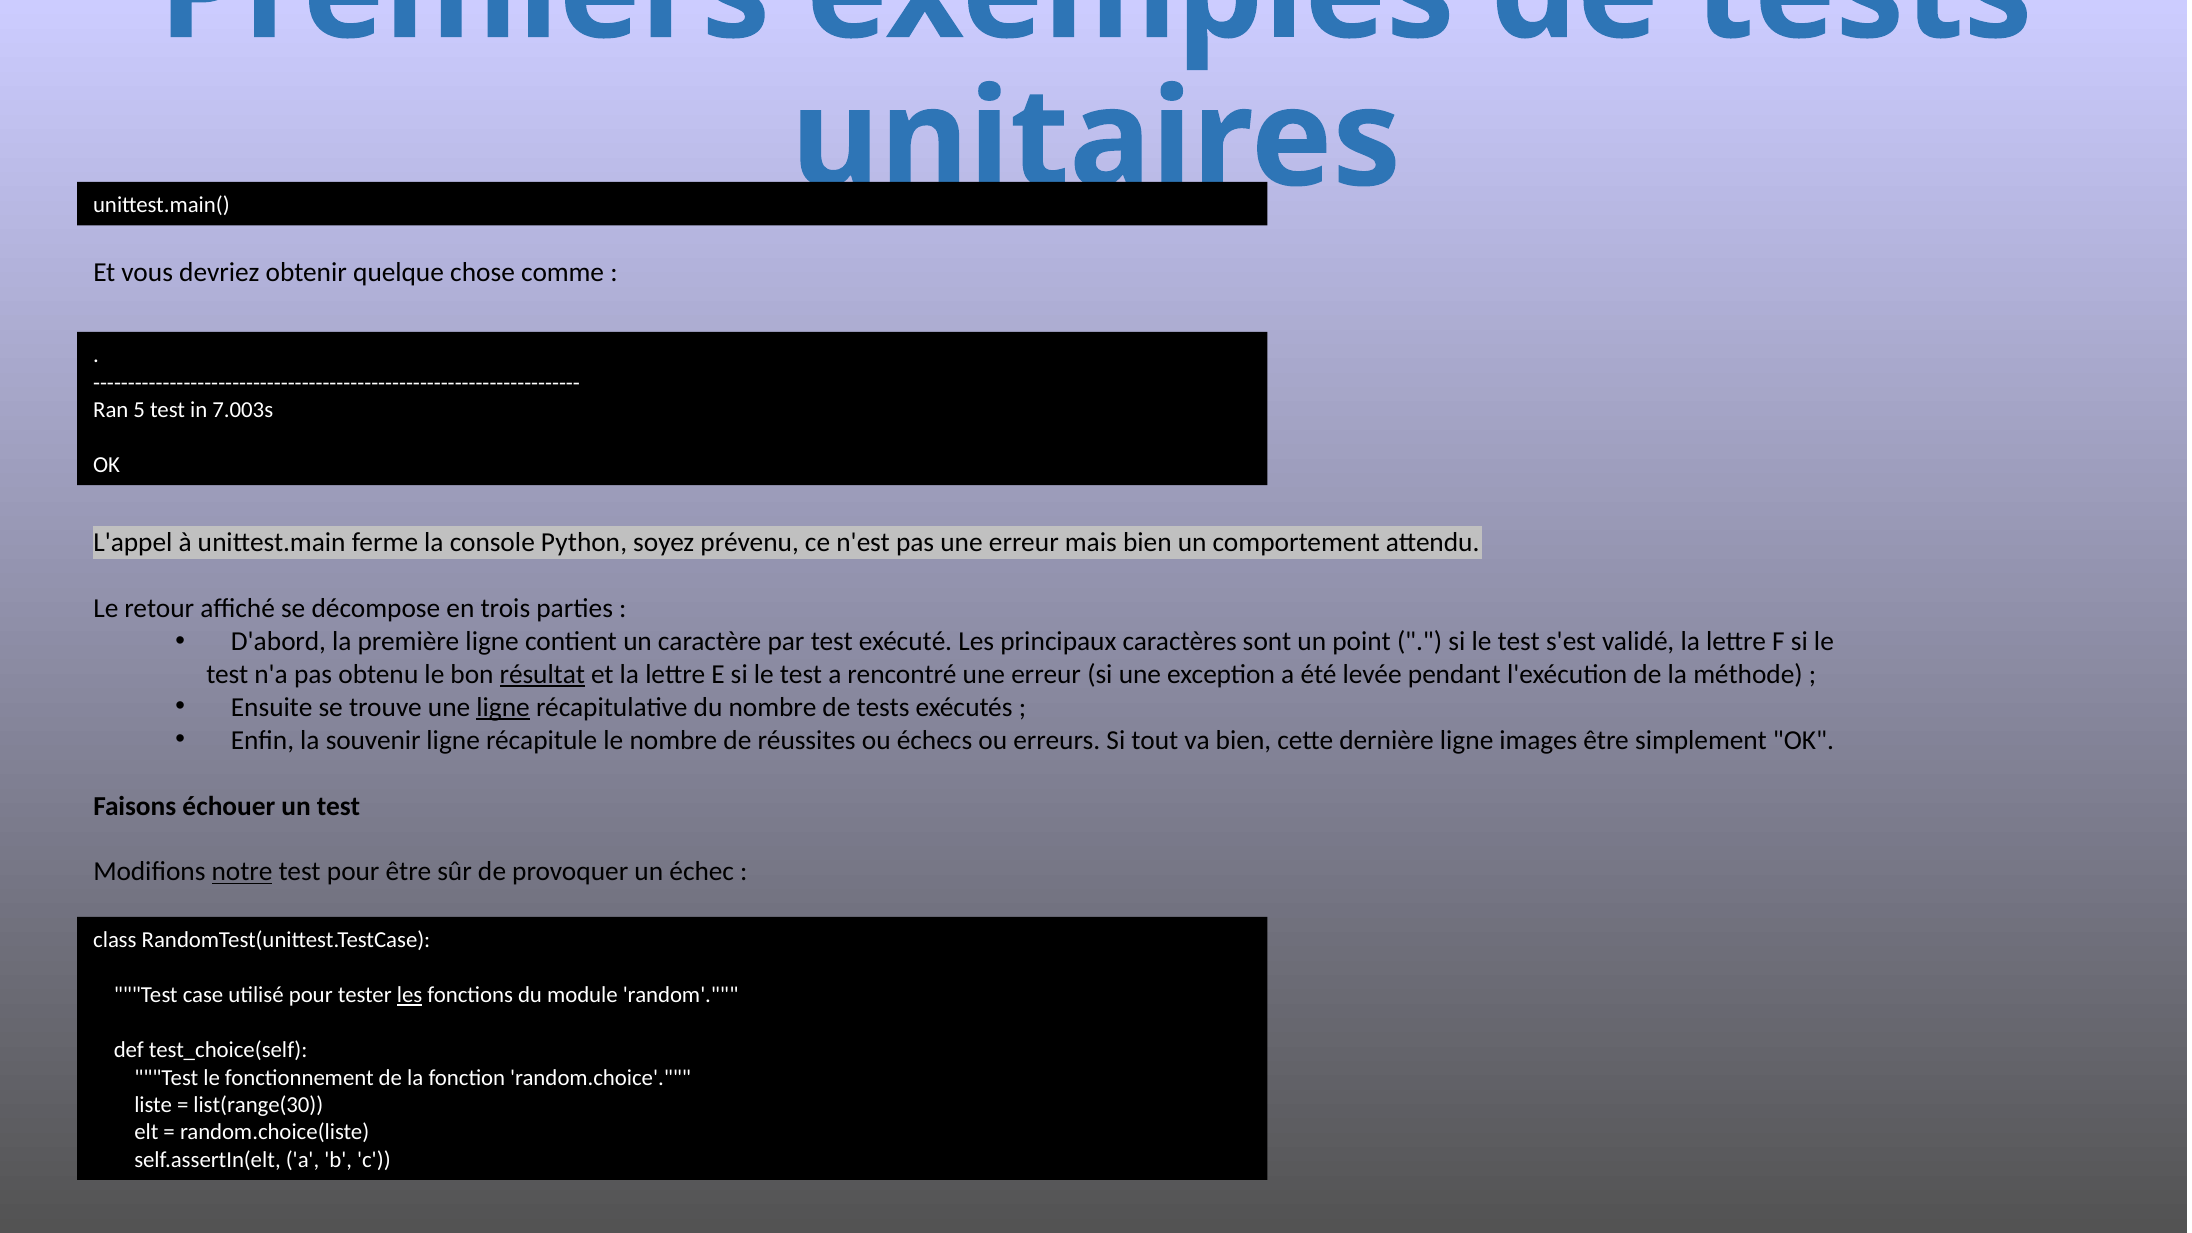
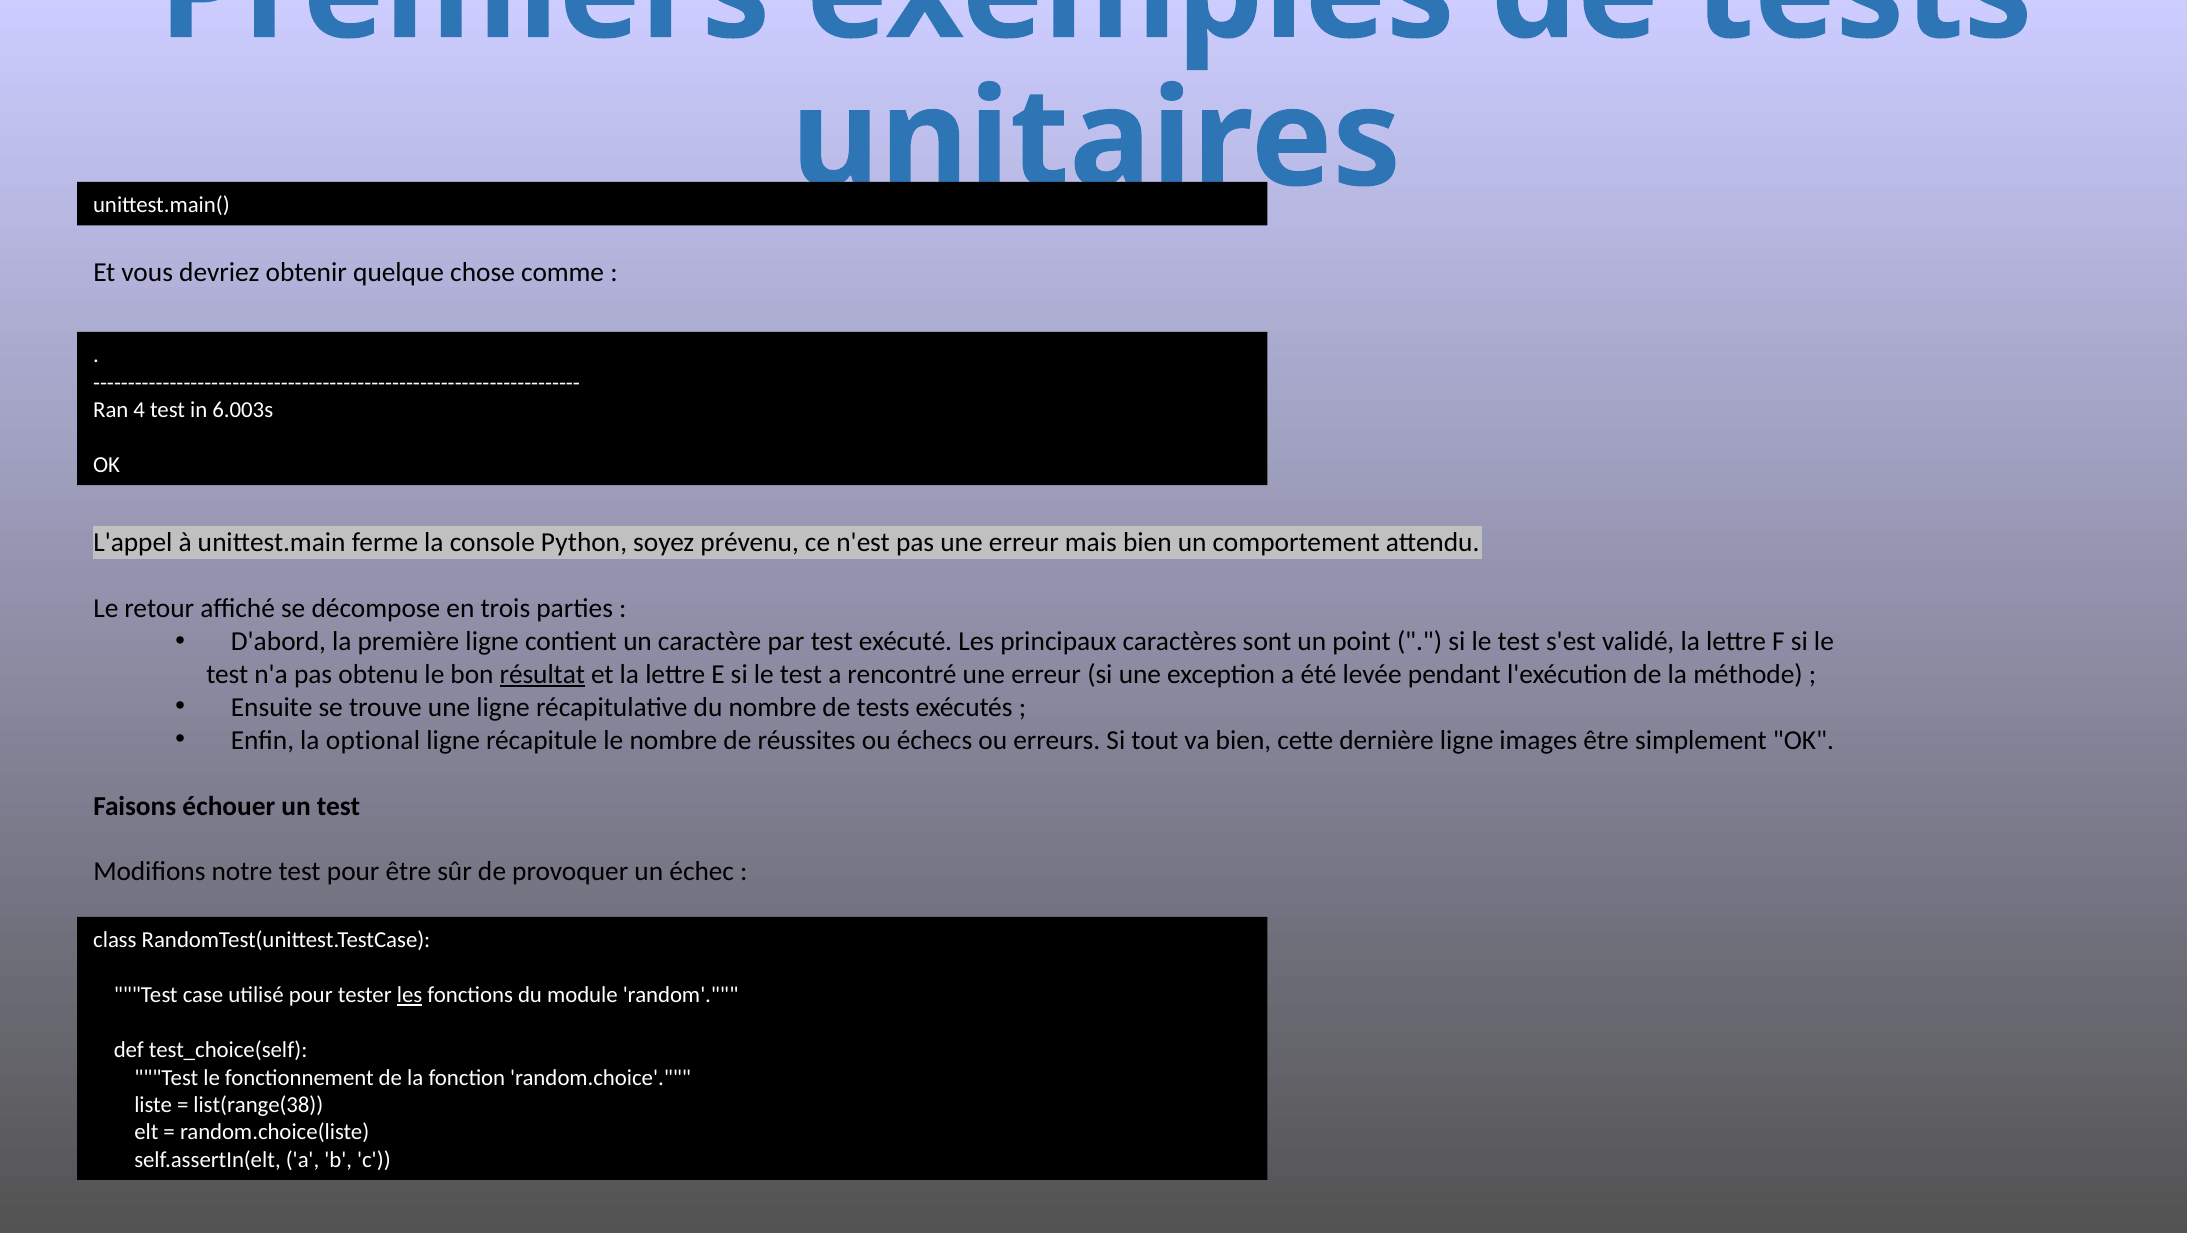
5: 5 -> 4
7.003s: 7.003s -> 6.003s
ligne at (503, 707) underline: present -> none
souvenir: souvenir -> optional
notre underline: present -> none
list(range(30: list(range(30 -> list(range(38
